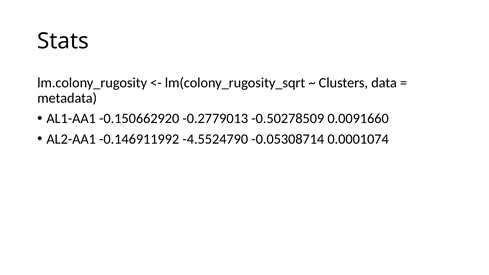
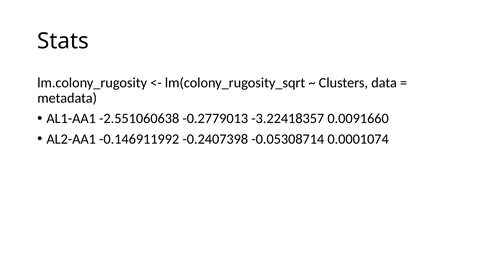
-0.150662920: -0.150662920 -> -2.551060638
-0.50278509: -0.50278509 -> -3.22418357
-4.5524790: -4.5524790 -> -0.2407398
